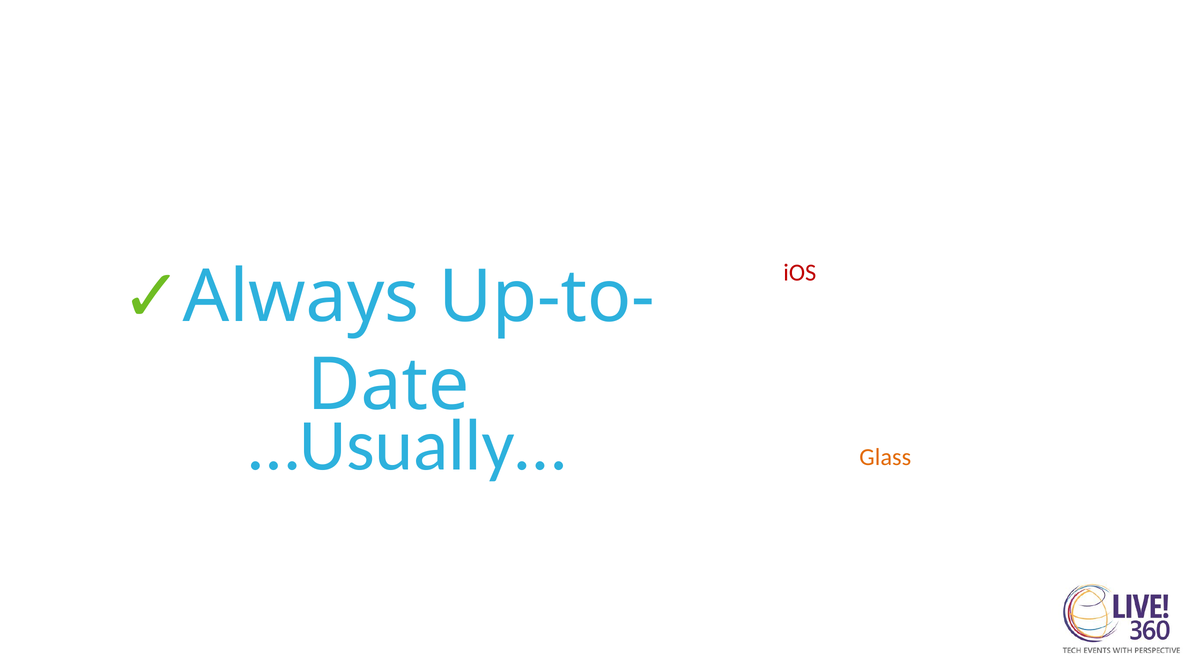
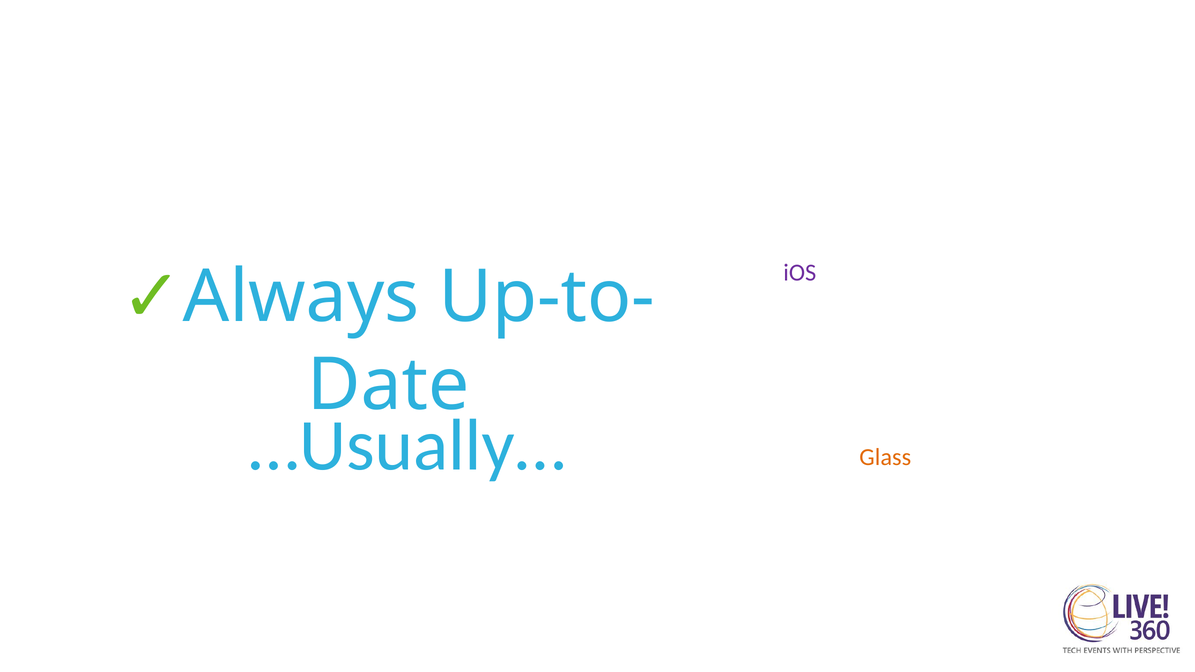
iOS at (800, 273) colour: red -> purple
